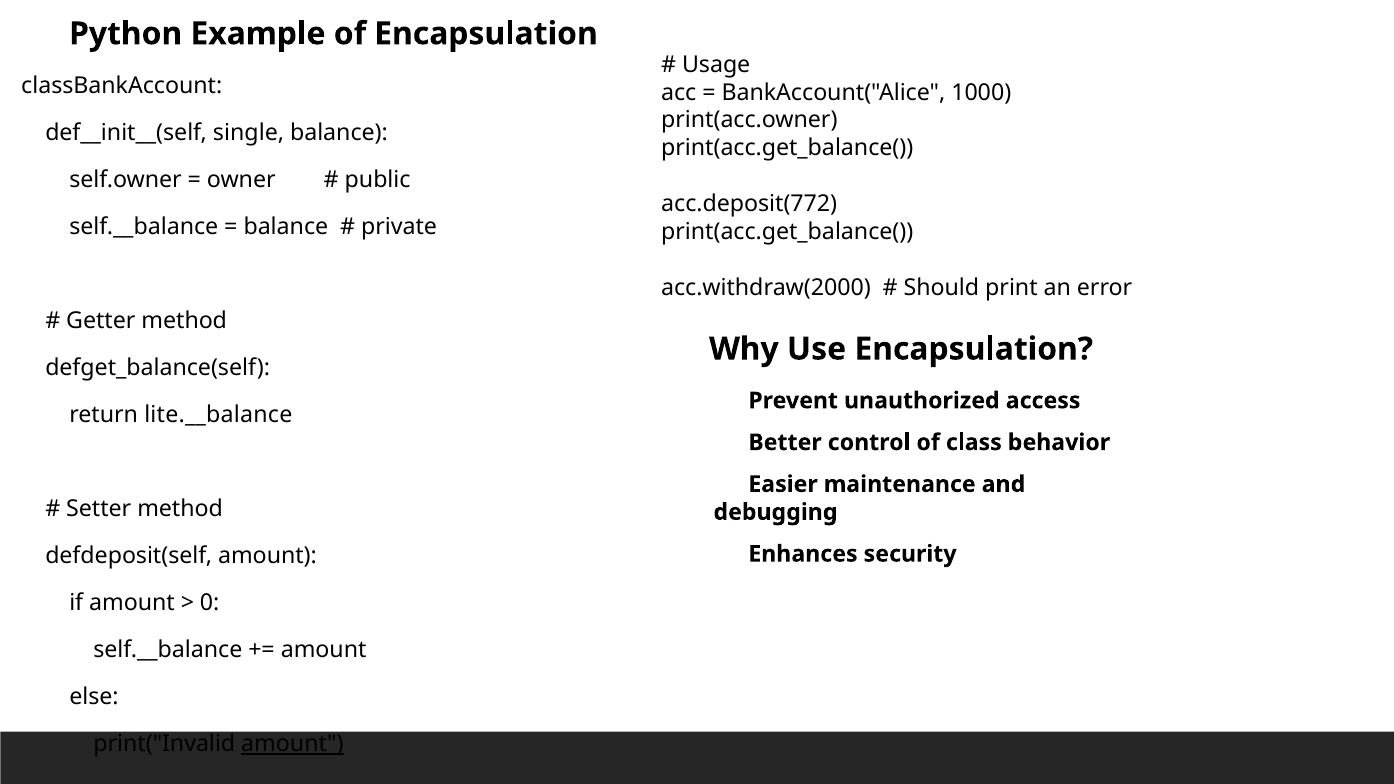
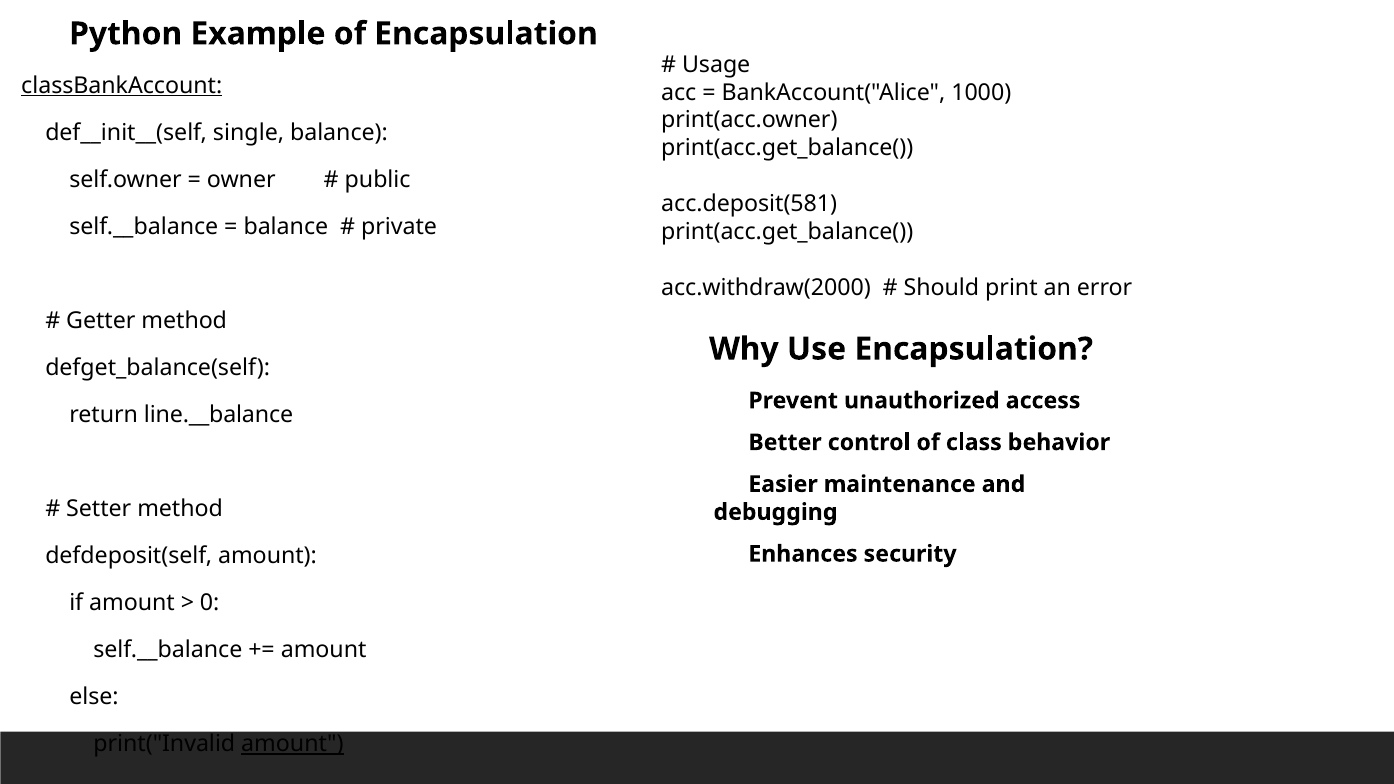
classBankAccount underline: none -> present
acc.deposit(772: acc.deposit(772 -> acc.deposit(581
lite.__balance: lite.__balance -> line.__balance
